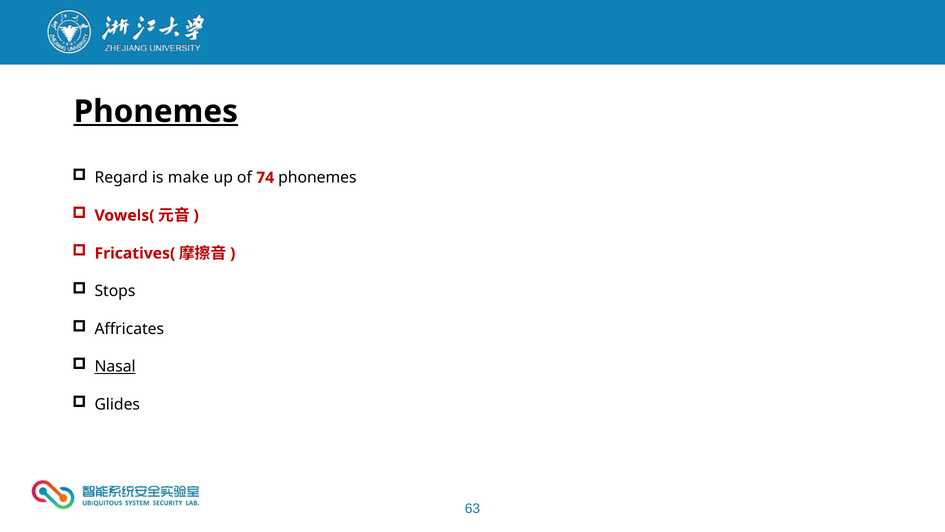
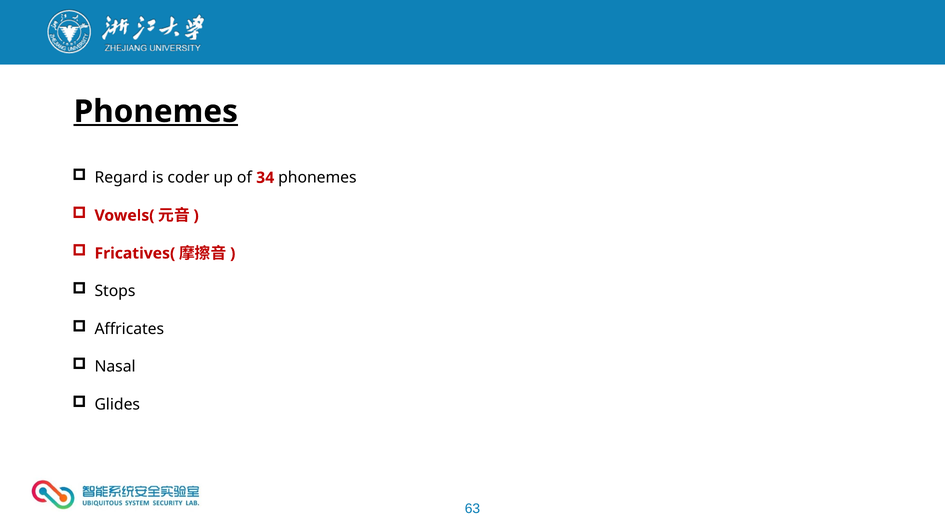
make: make -> coder
74: 74 -> 34
Nasal underline: present -> none
